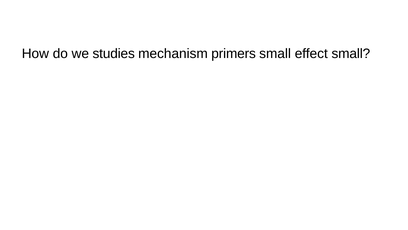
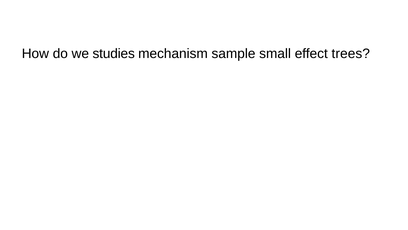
primers: primers -> sample
effect small: small -> trees
